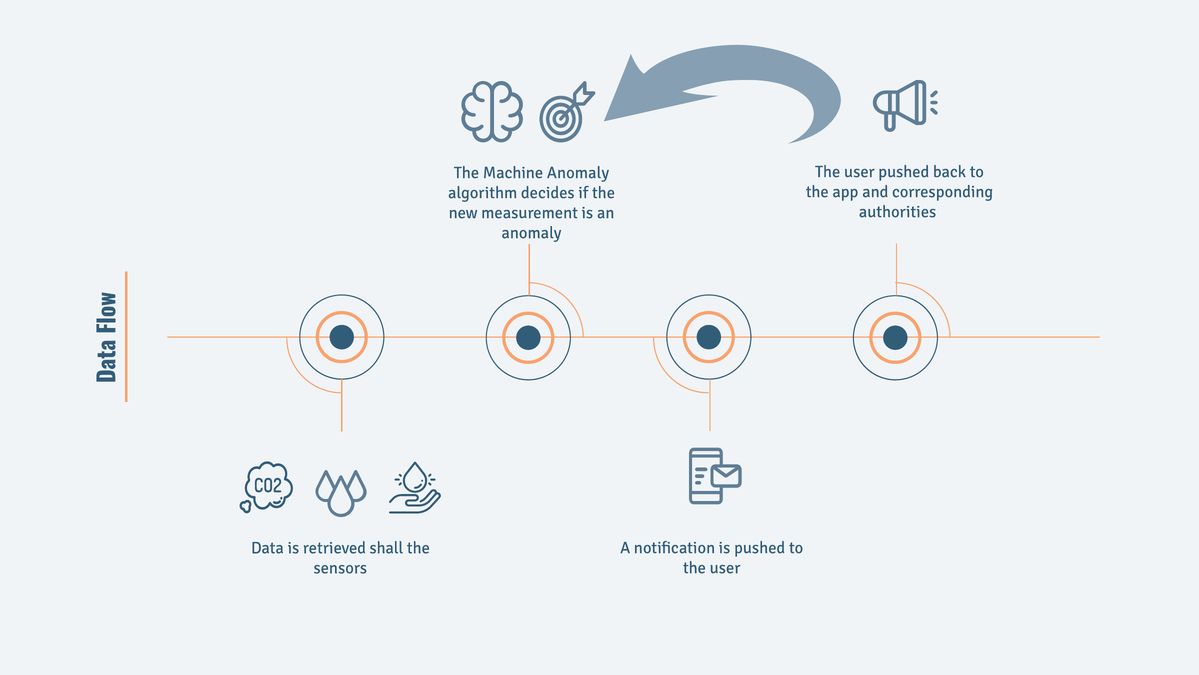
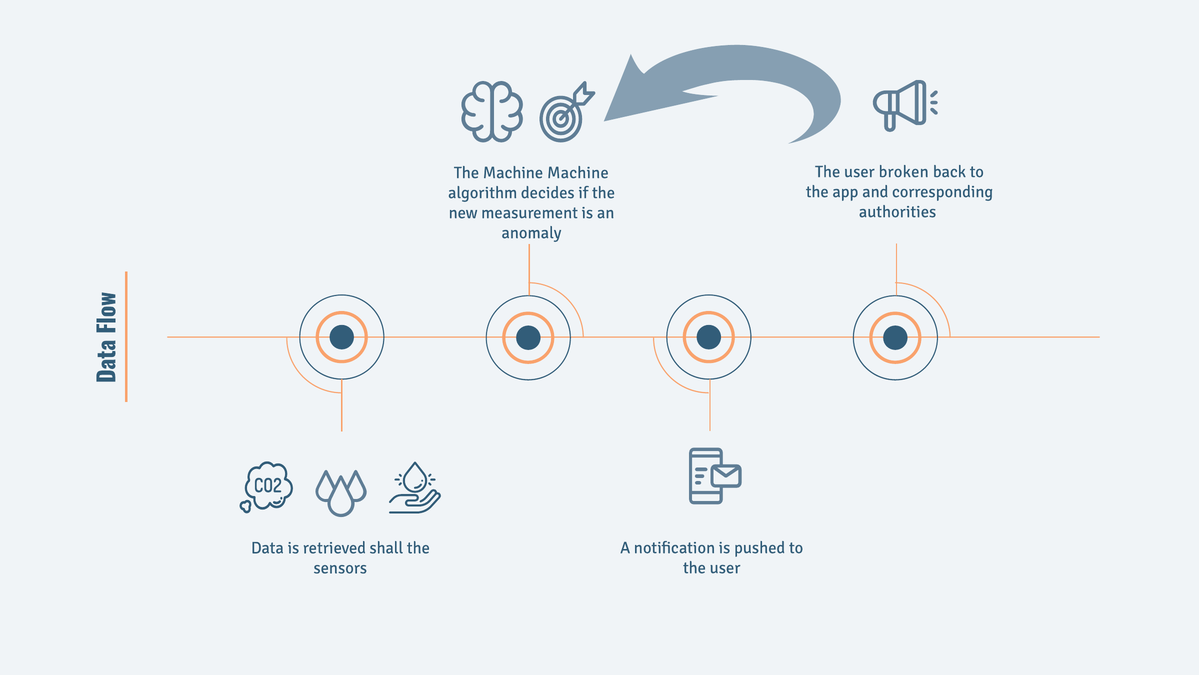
user pushed: pushed -> broken
Machine Anomaly: Anomaly -> Machine
